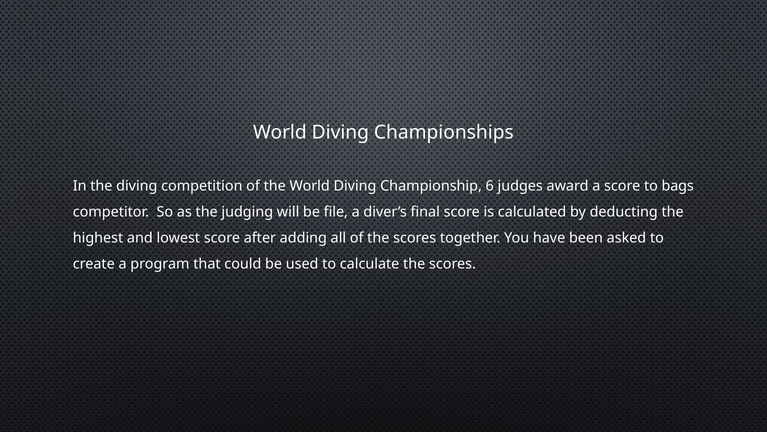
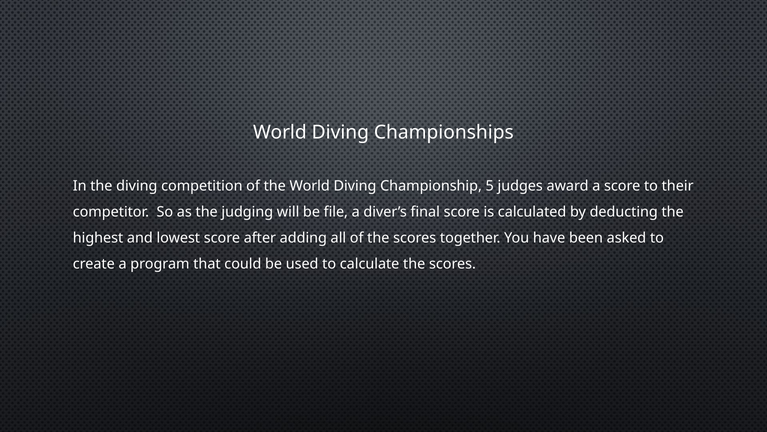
6: 6 -> 5
bags: bags -> their
